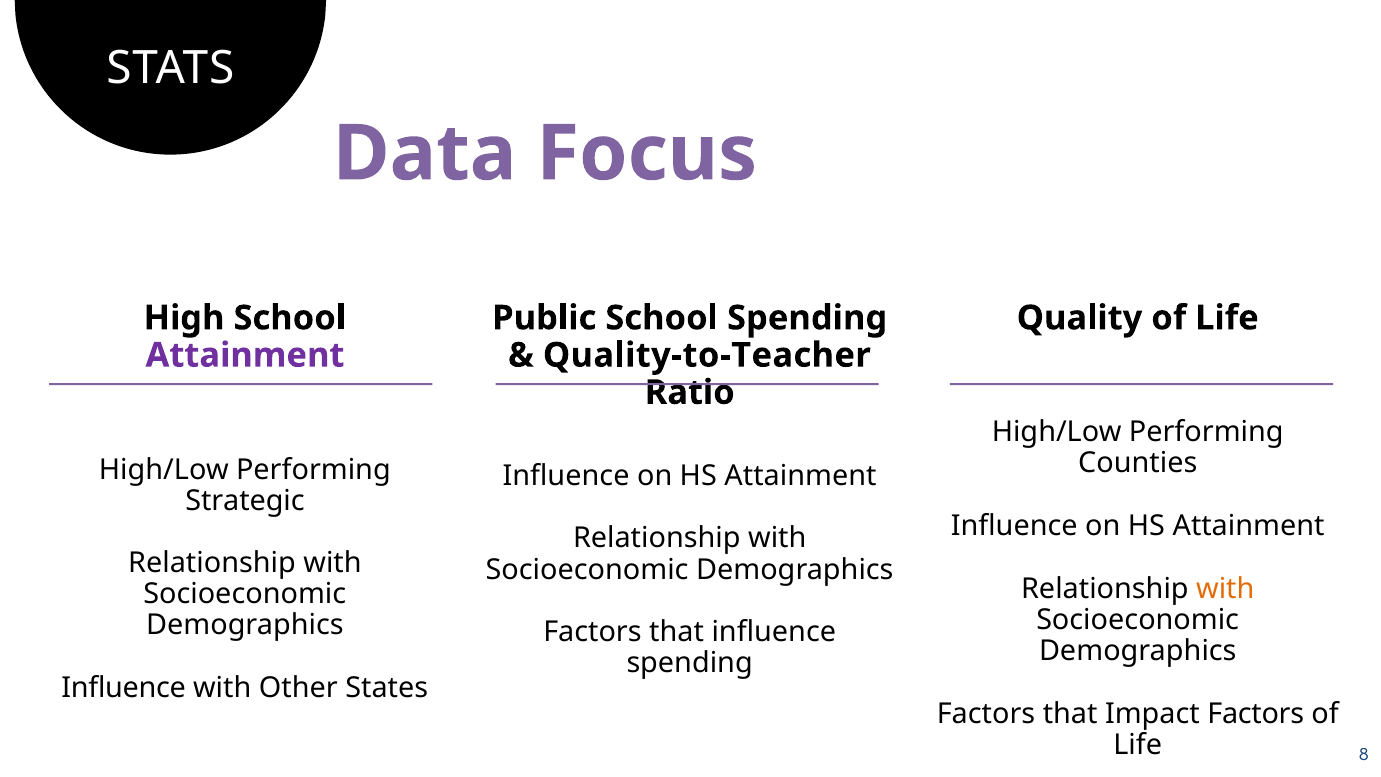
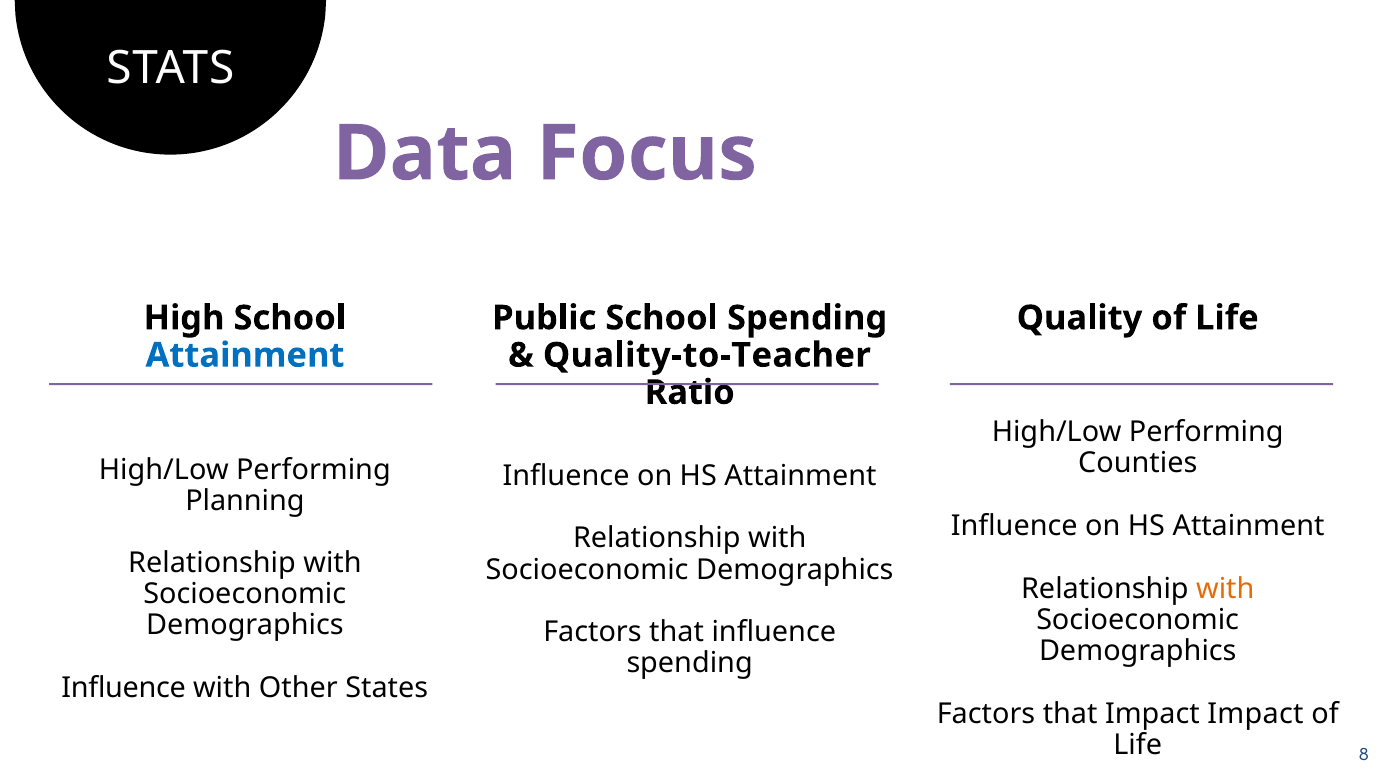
Attainment at (245, 355) colour: purple -> blue
Strategic: Strategic -> Planning
Impact Factors: Factors -> Impact
